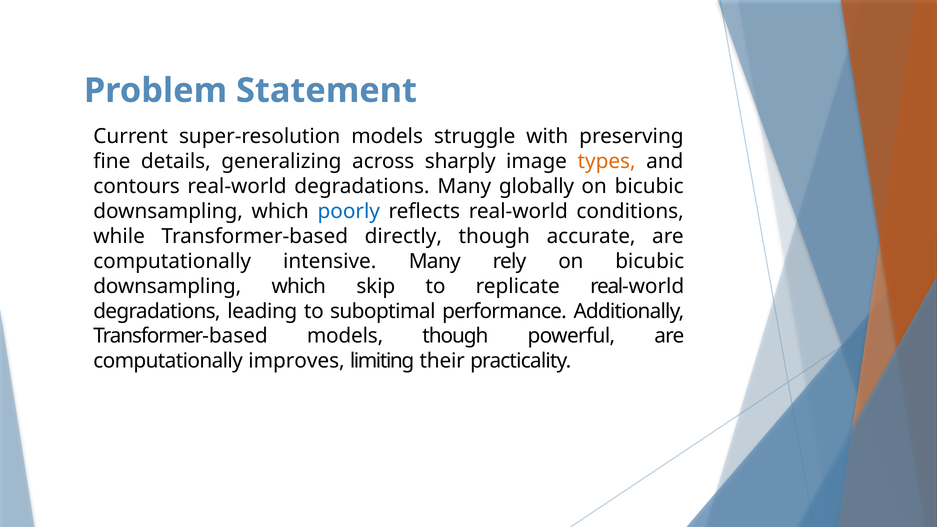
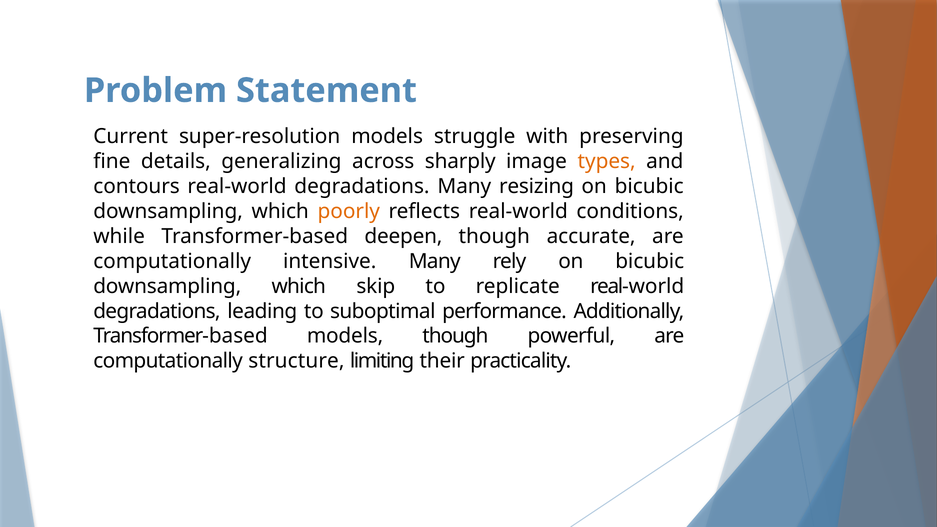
globally: globally -> resizing
poorly colour: blue -> orange
directly: directly -> deepen
improves: improves -> structure
